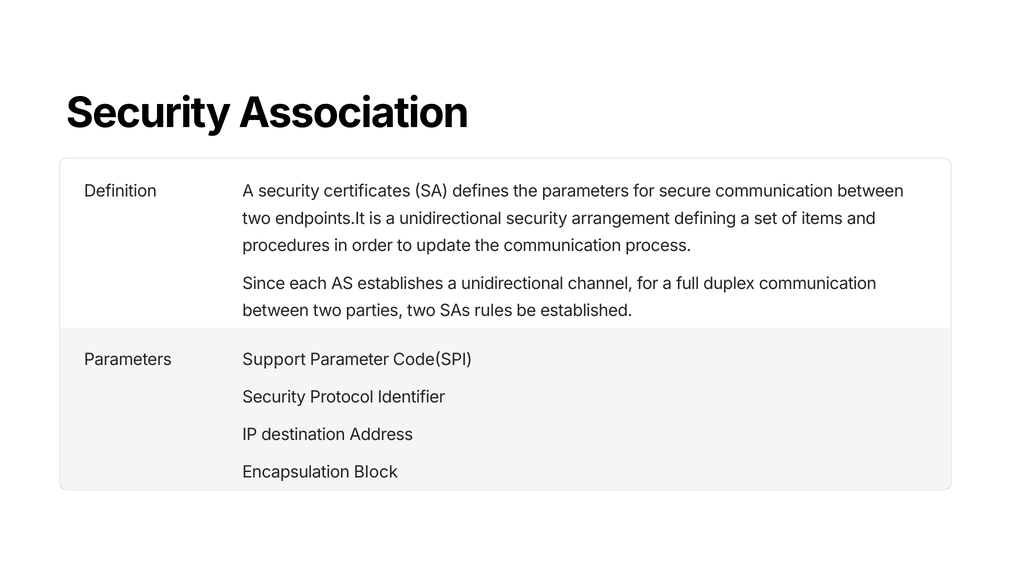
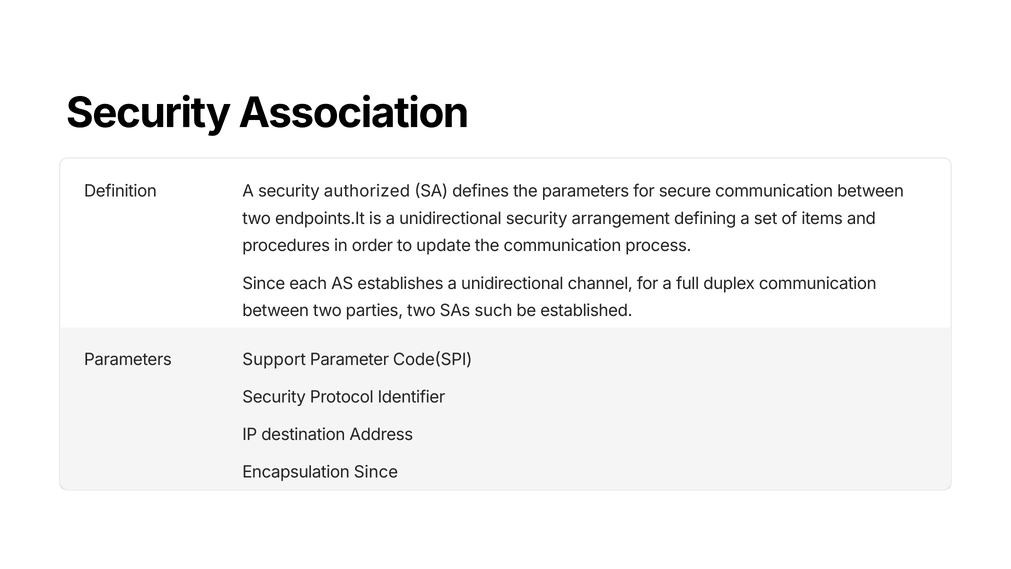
certificates: certificates -> authorized
rules: rules -> such
Encapsulation Block: Block -> Since
